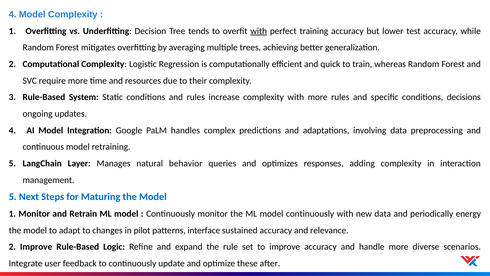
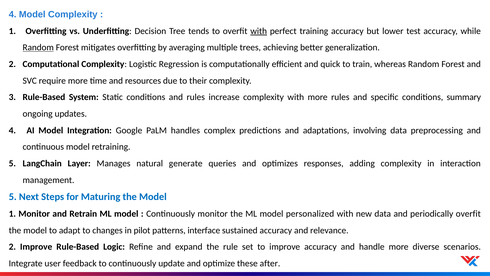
Random at (38, 48) underline: none -> present
decisions: decisions -> summary
behavior: behavior -> generate
model continuously: continuously -> personalized
periodically energy: energy -> overfit
